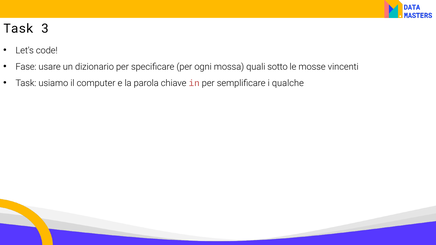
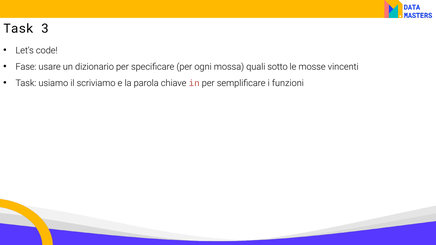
computer: computer -> scriviamo
qualche: qualche -> funzioni
